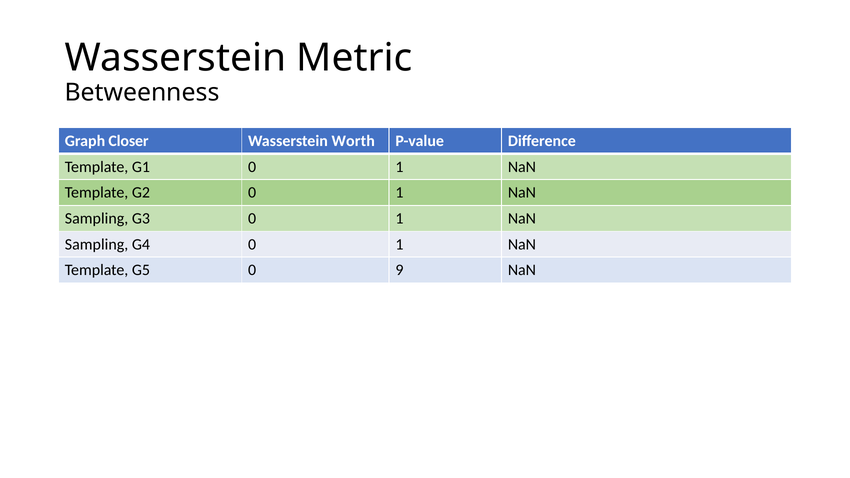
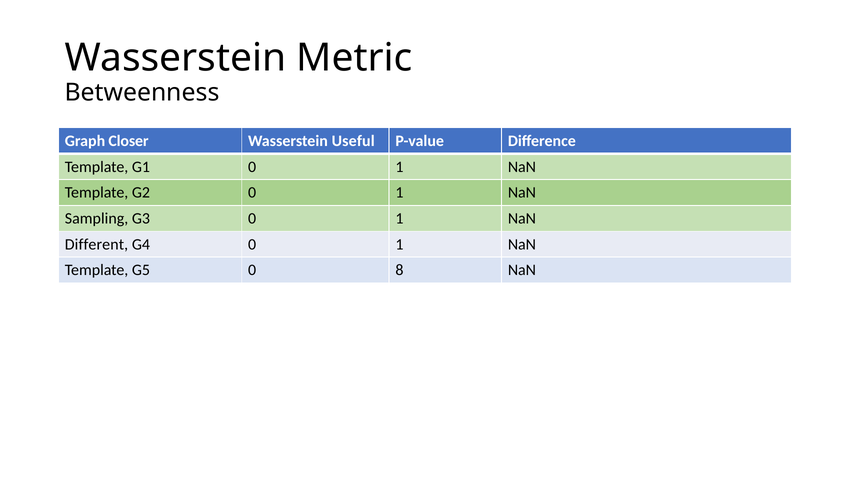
Worth: Worth -> Useful
Sampling at (97, 244): Sampling -> Different
9: 9 -> 8
